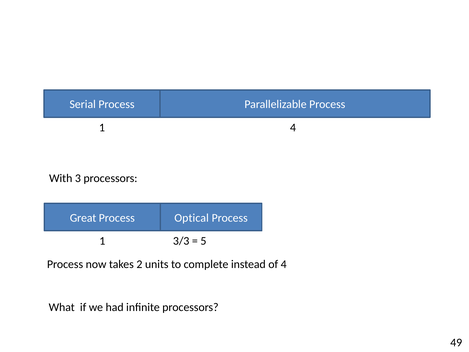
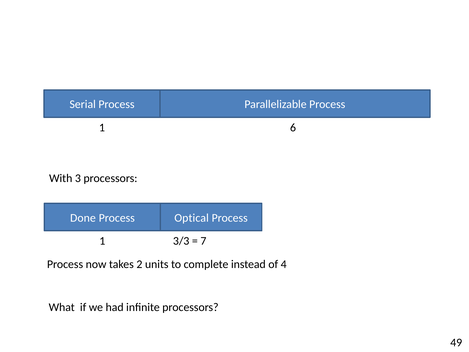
1 4: 4 -> 6
Great: Great -> Done
5: 5 -> 7
